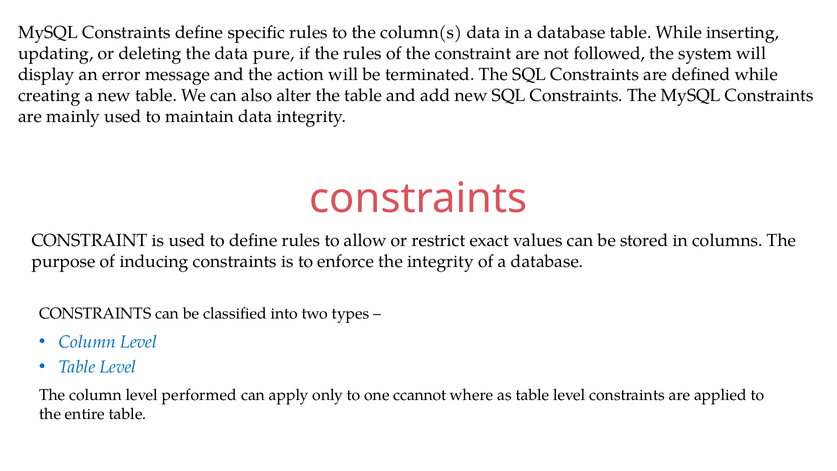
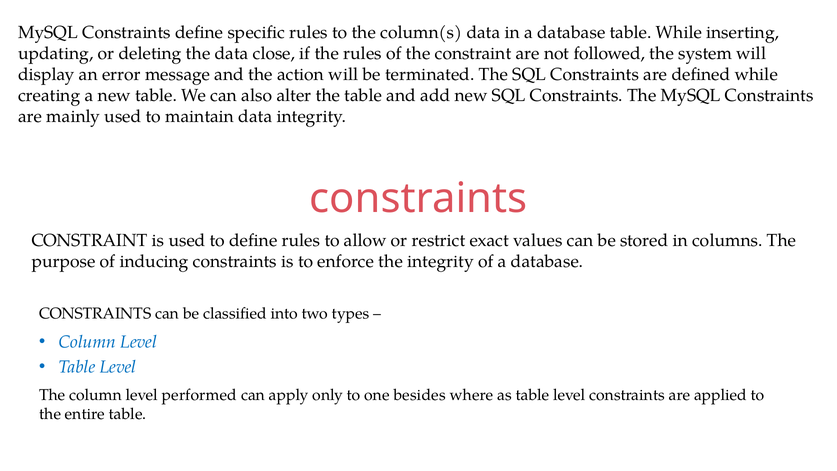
pure: pure -> close
ccannot: ccannot -> besides
